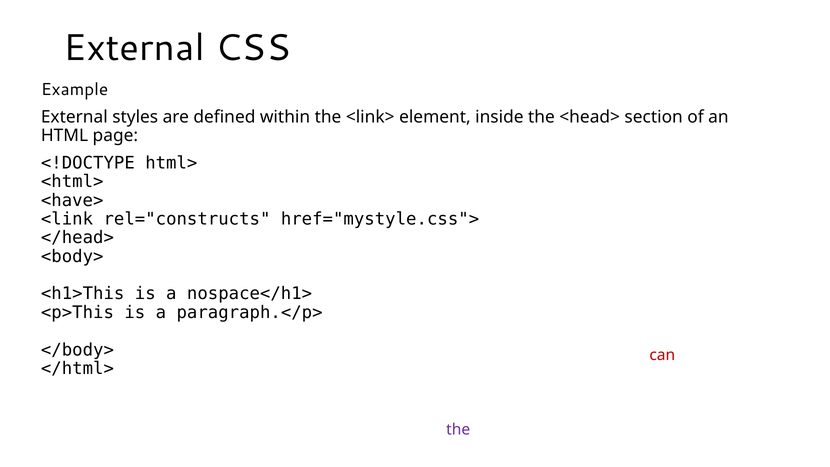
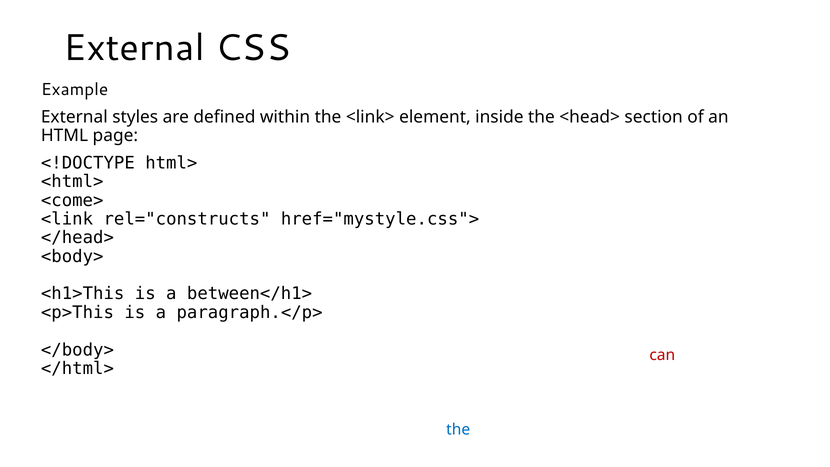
<have>: <have> -> <come>
nospace</h1>: nospace</h1> -> between</h1>
the at (458, 430) colour: purple -> blue
